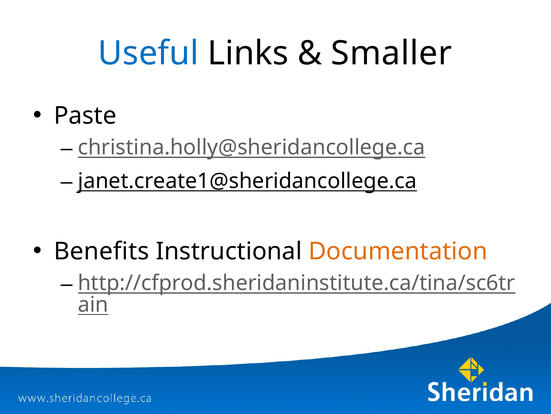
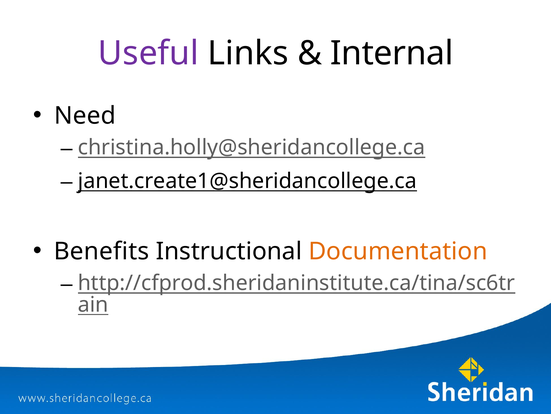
Useful colour: blue -> purple
Smaller: Smaller -> Internal
Paste: Paste -> Need
